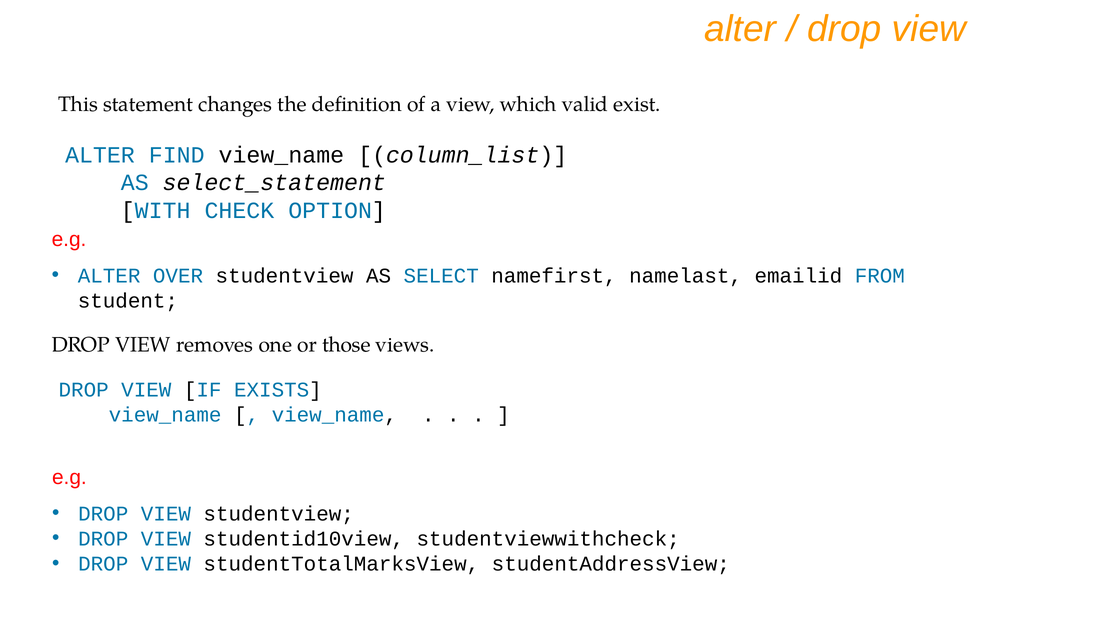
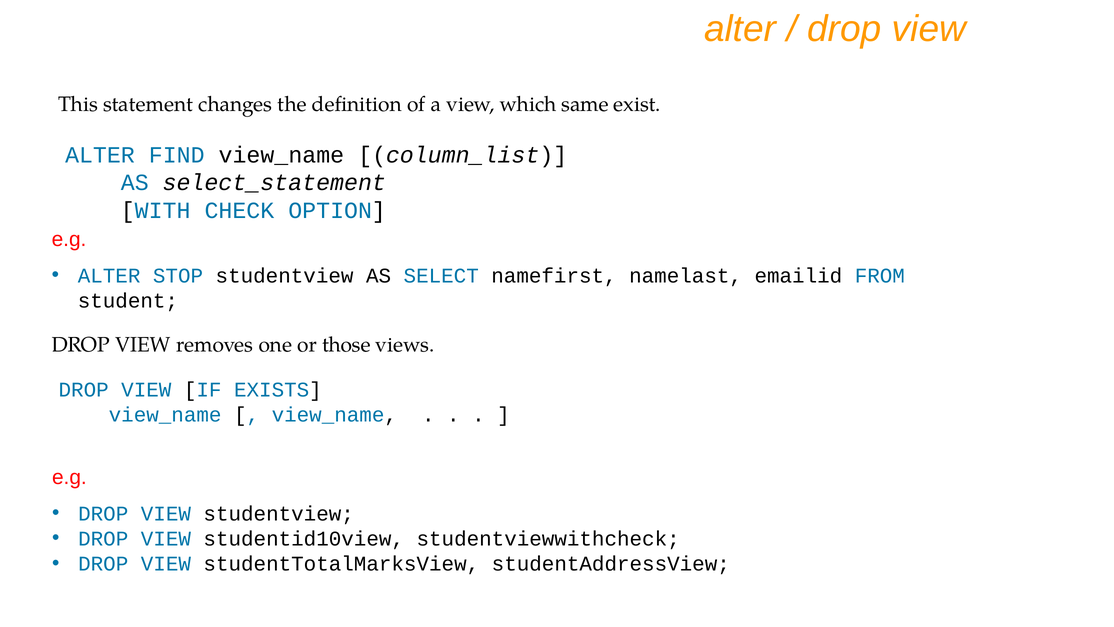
valid: valid -> same
OVER: OVER -> STOP
